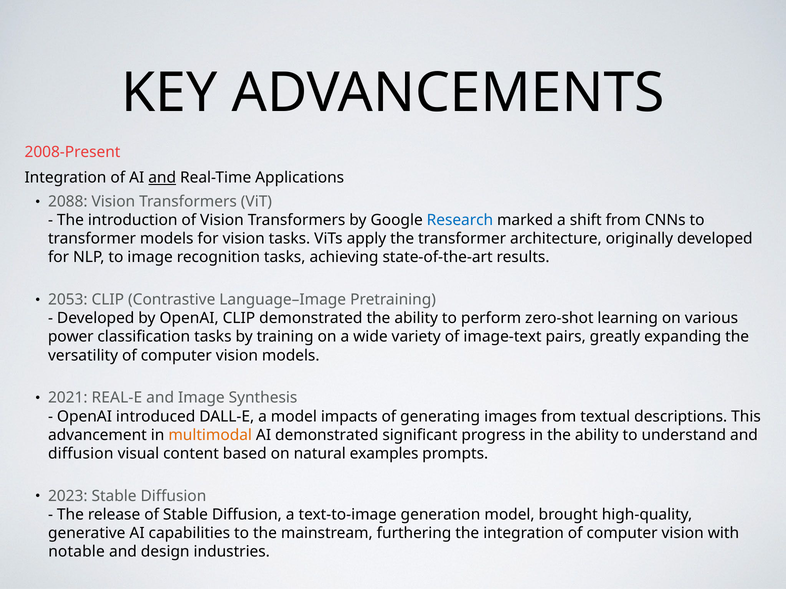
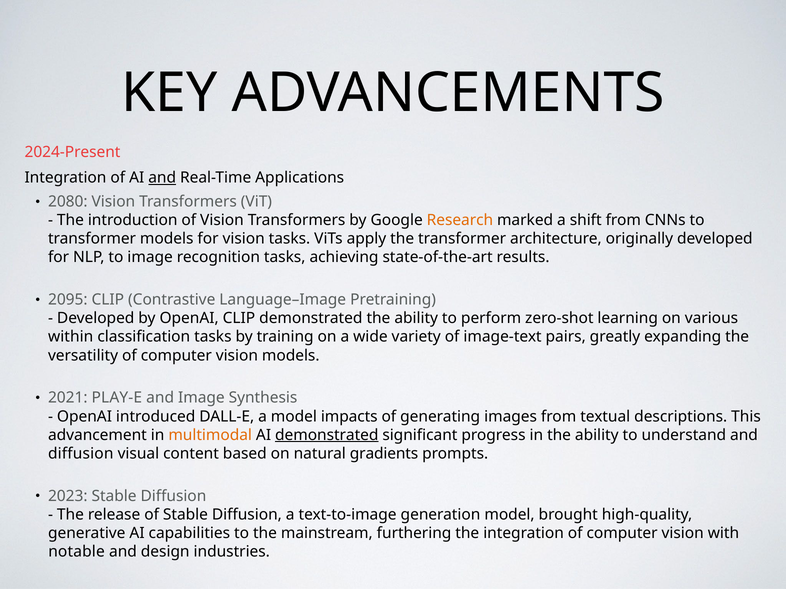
2008-Present: 2008-Present -> 2024-Present
2088: 2088 -> 2080
Research colour: blue -> orange
2053: 2053 -> 2095
power: power -> within
REAL-E: REAL-E -> PLAY-E
demonstrated at (327, 435) underline: none -> present
examples: examples -> gradients
